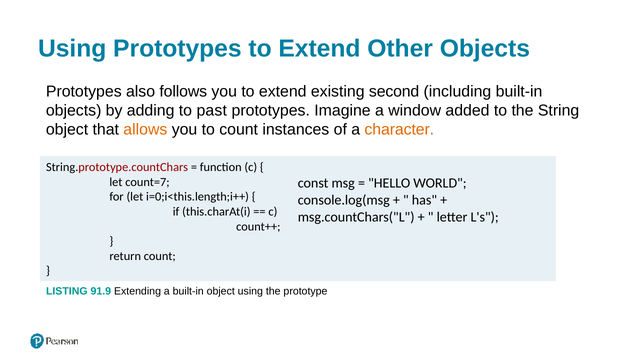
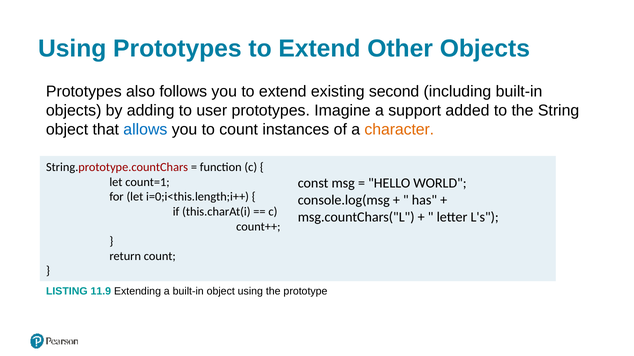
past: past -> user
window: window -> support
allows colour: orange -> blue
count=7: count=7 -> count=1
91.9: 91.9 -> 11.9
